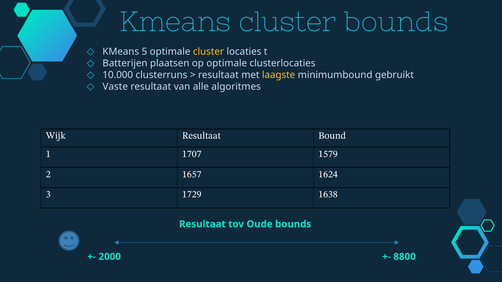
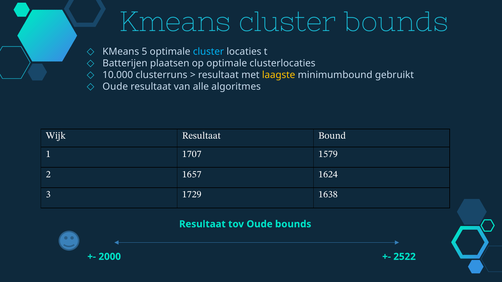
cluster at (208, 52) colour: yellow -> light blue
Vaste at (115, 87): Vaste -> Oude
8800: 8800 -> 2522
